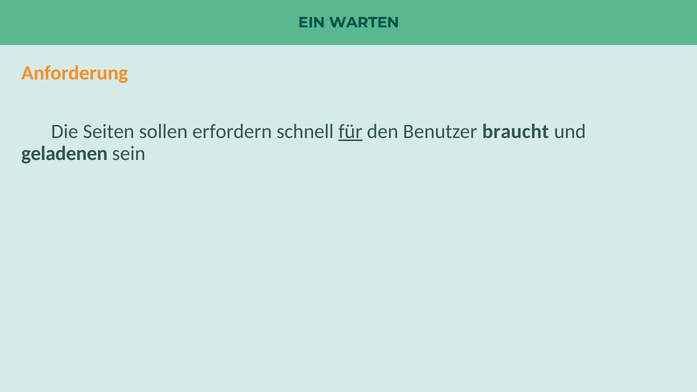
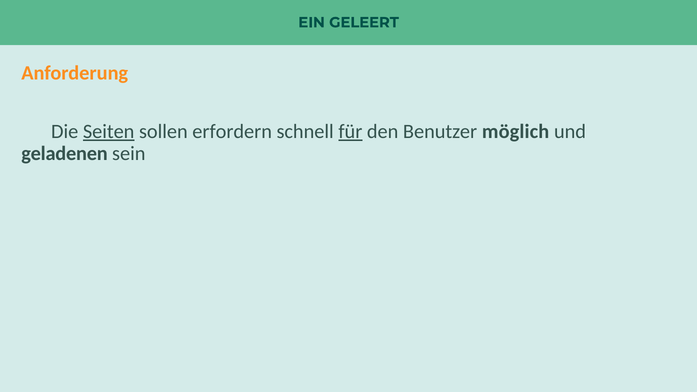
WARTEN: WARTEN -> GELEERT
Seiten underline: none -> present
braucht: braucht -> möglich
